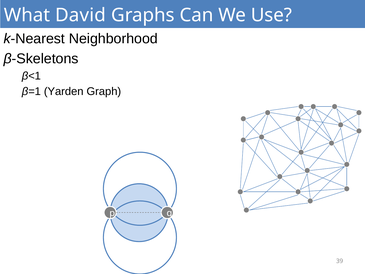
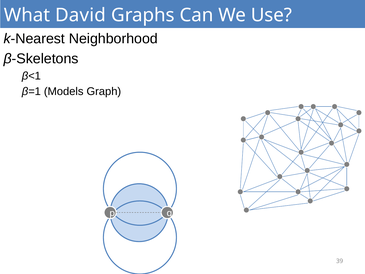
Yarden: Yarden -> Models
